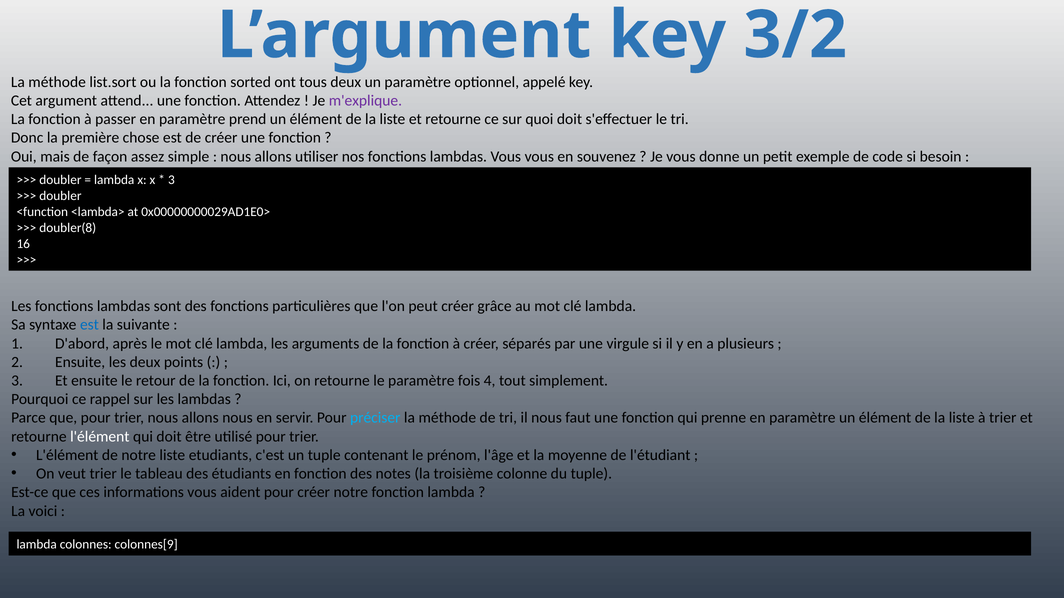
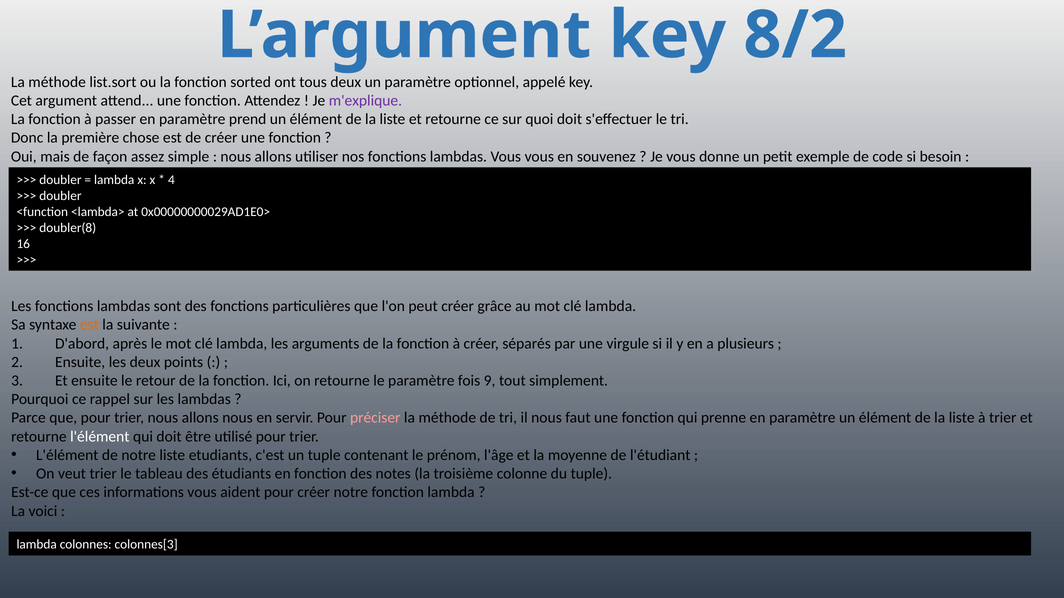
3/2: 3/2 -> 8/2
3 at (171, 180): 3 -> 4
est at (89, 325) colour: blue -> orange
4: 4 -> 9
préciser colour: light blue -> pink
colonnes[9: colonnes[9 -> colonnes[3
